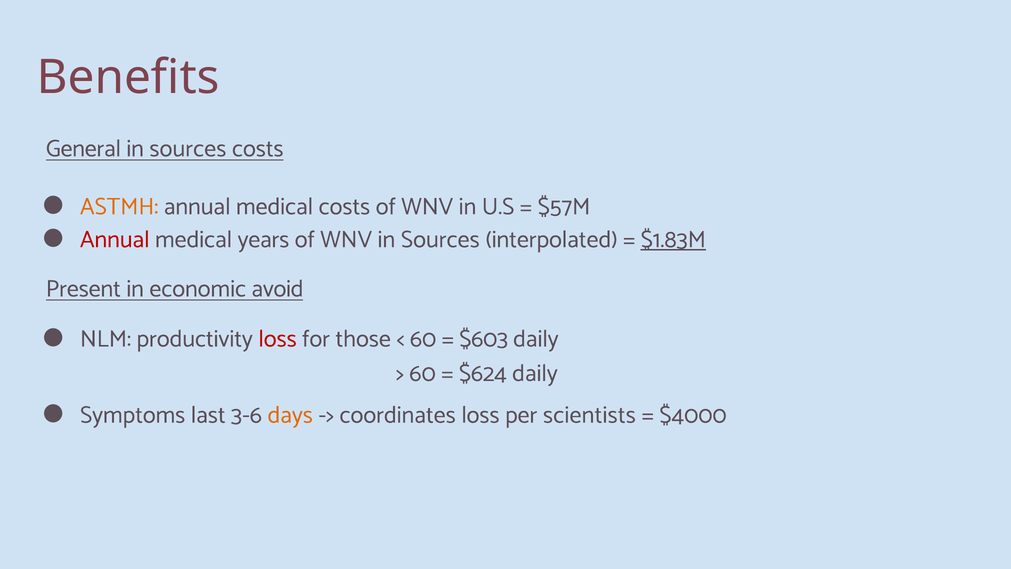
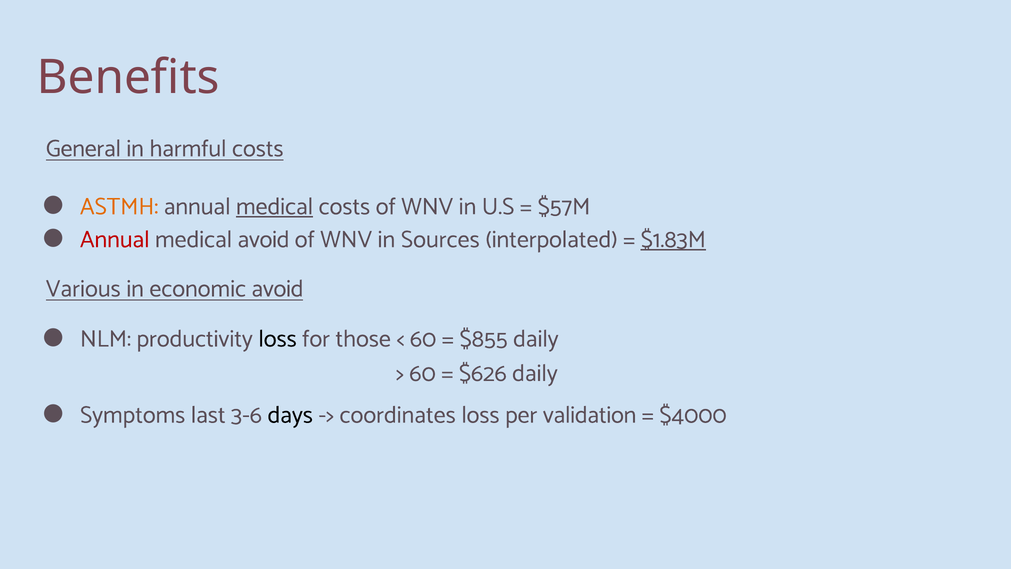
sources at (188, 148): sources -> harmful
medical at (275, 206) underline: none -> present
medical years: years -> avoid
Present: Present -> Various
loss at (278, 338) colour: red -> black
$603: $603 -> $855
$624: $624 -> $626
days colour: orange -> black
scientists: scientists -> validation
